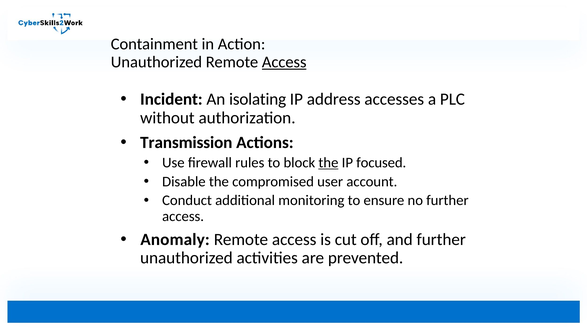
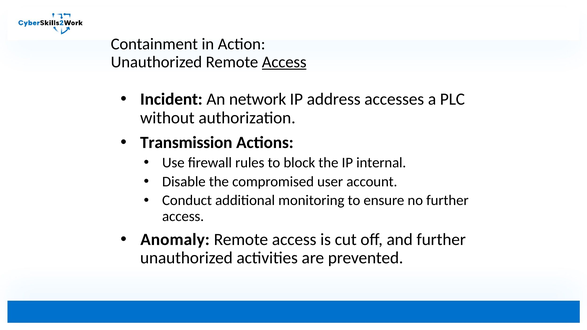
isolating: isolating -> network
the at (328, 163) underline: present -> none
focused: focused -> internal
